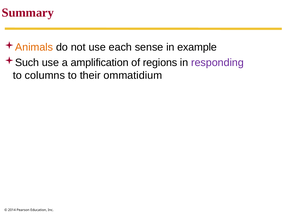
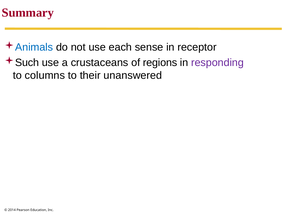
Animals colour: orange -> blue
example: example -> receptor
amplification: amplification -> crustaceans
ommatidium: ommatidium -> unanswered
